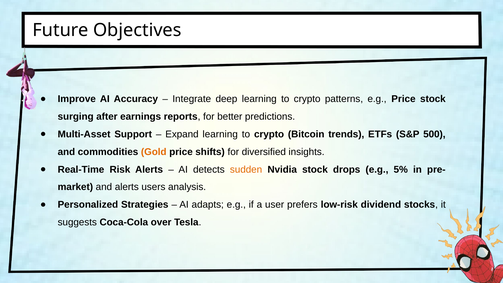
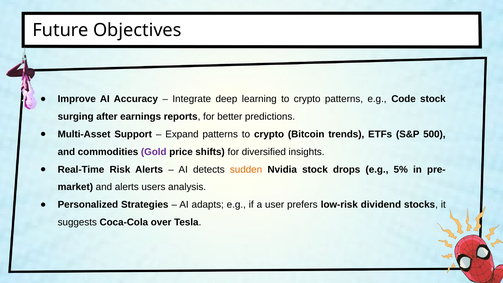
e.g Price: Price -> Code
Expand learning: learning -> patterns
Gold colour: orange -> purple
